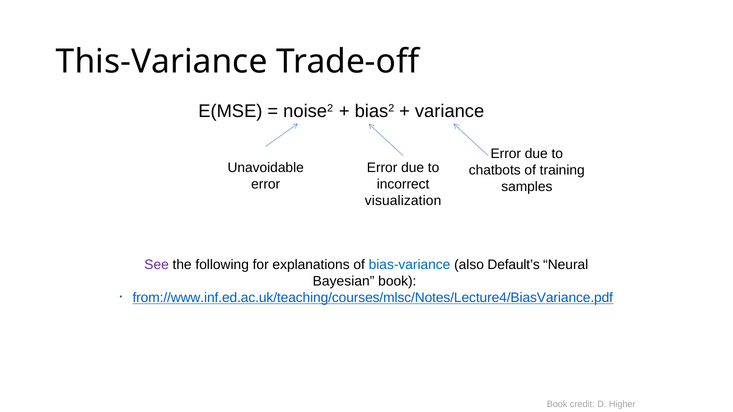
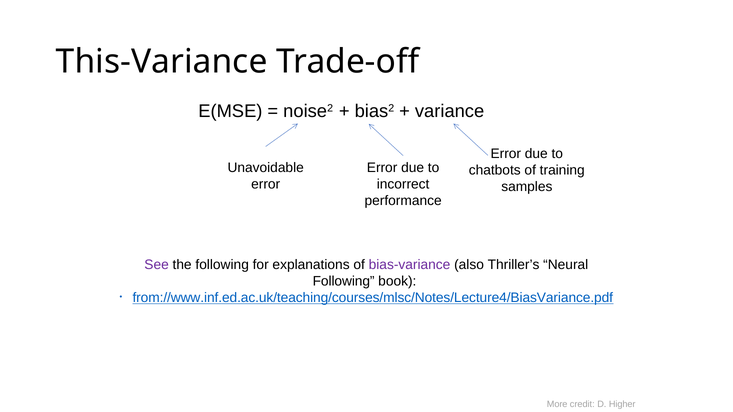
visualization: visualization -> performance
bias-variance colour: blue -> purple
Default’s: Default’s -> Thriller’s
Bayesian at (344, 282): Bayesian -> Following
Book at (557, 405): Book -> More
